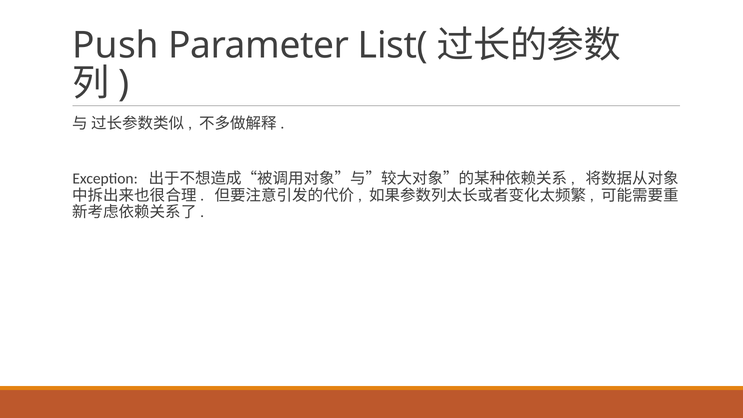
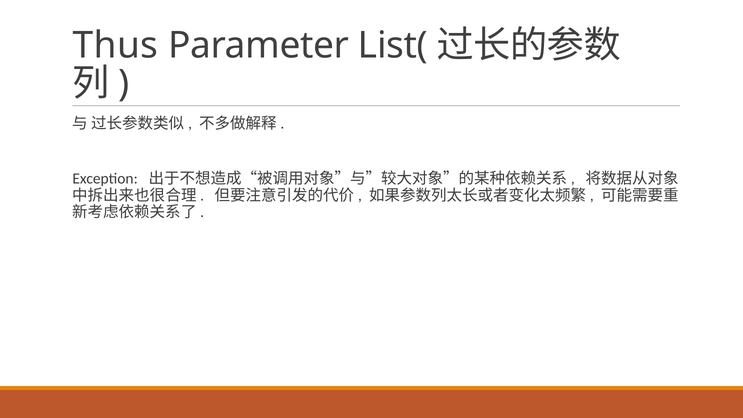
Push: Push -> Thus
